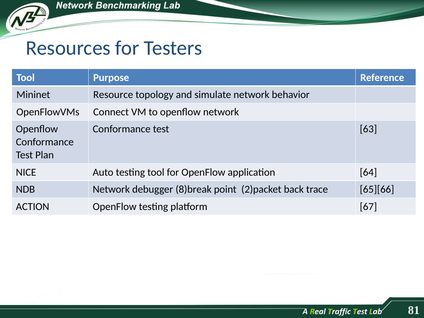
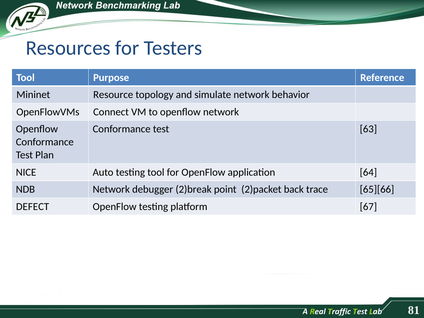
8)break: 8)break -> 2)break
ACTION: ACTION -> DEFECT
